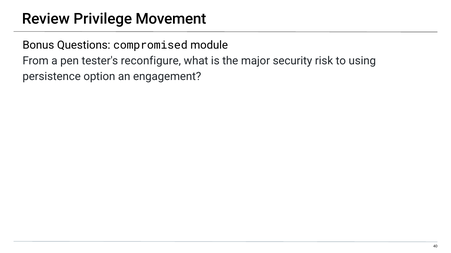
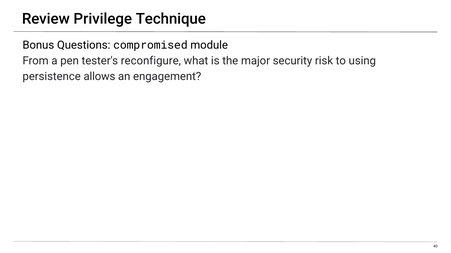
Movement: Movement -> Technique
option: option -> allows
